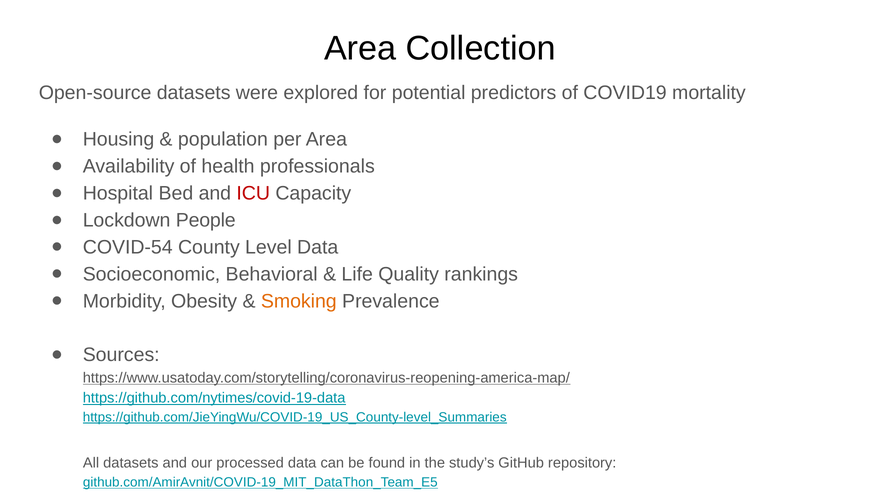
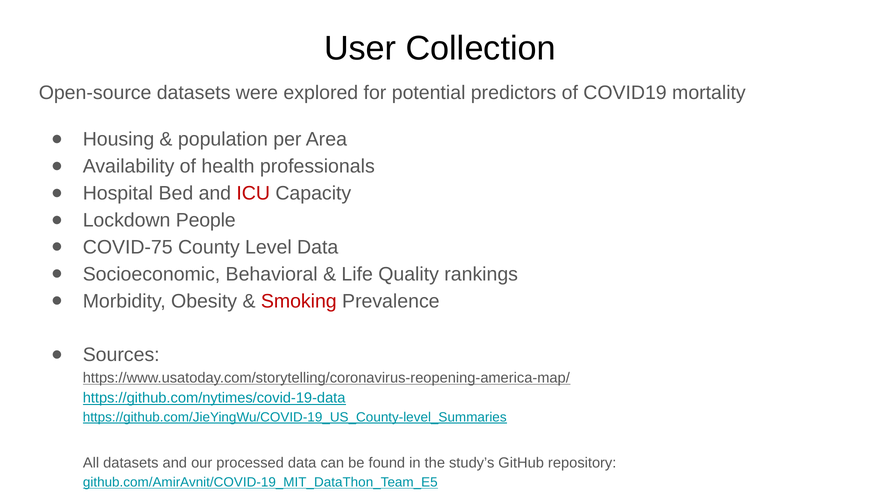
Area at (360, 49): Area -> User
COVID-54: COVID-54 -> COVID-75
Smoking colour: orange -> red
